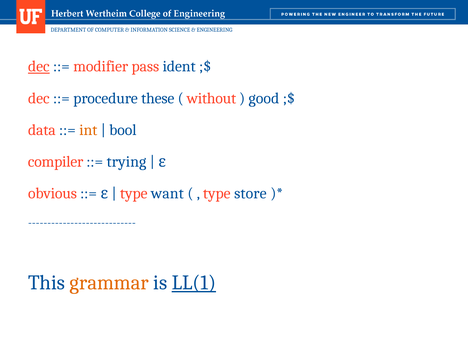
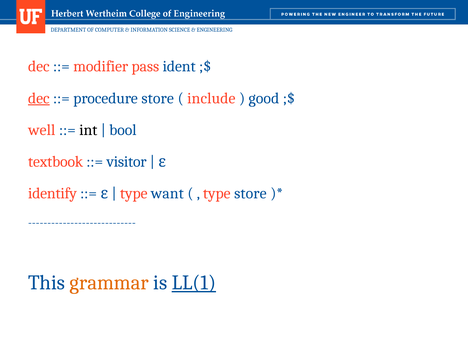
dec at (39, 66) underline: present -> none
dec at (39, 98) underline: none -> present
procedure these: these -> store
without: without -> include
data: data -> well
int colour: orange -> black
compiler: compiler -> textbook
trying: trying -> visitor
obvious: obvious -> identify
